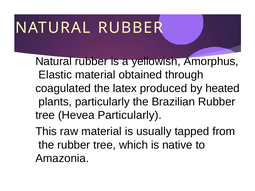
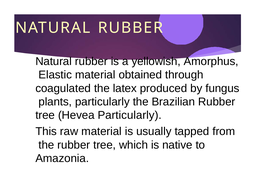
heated: heated -> fungus
